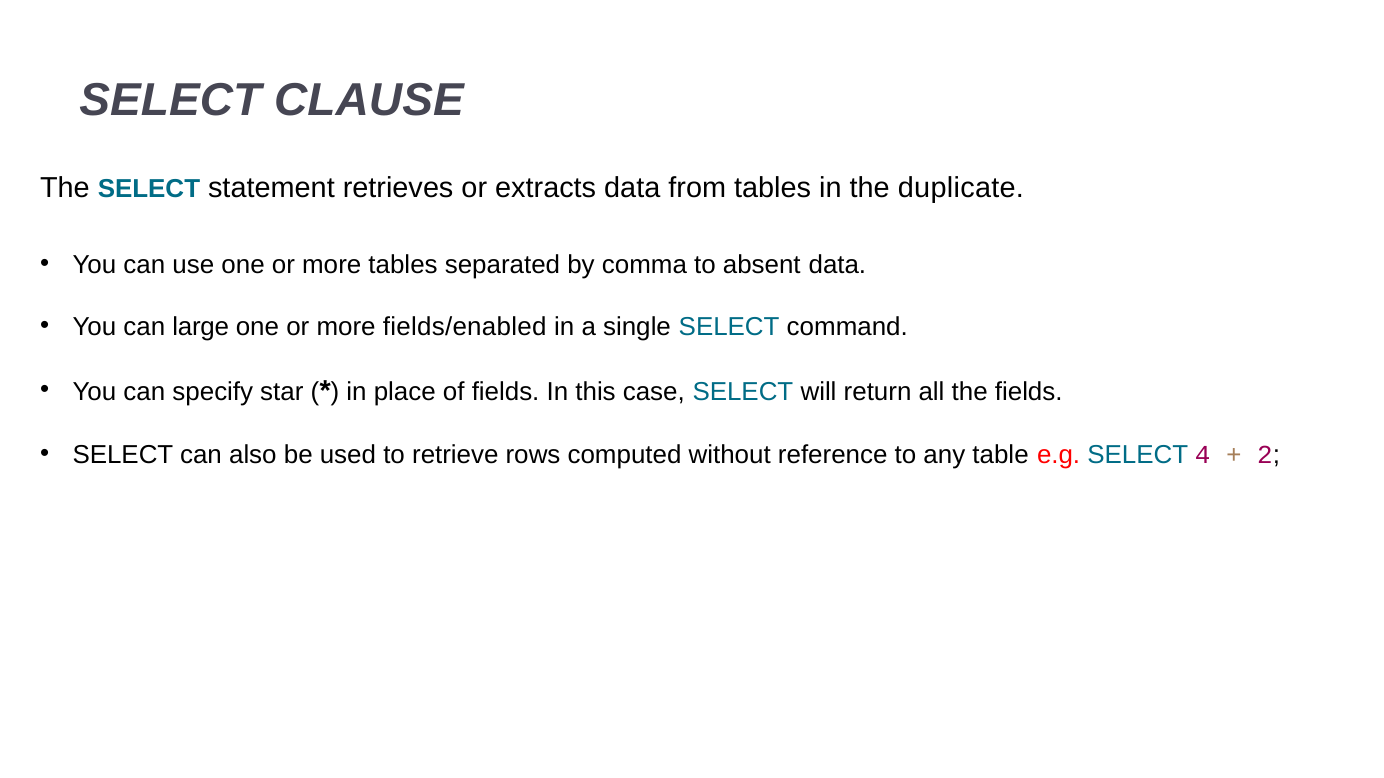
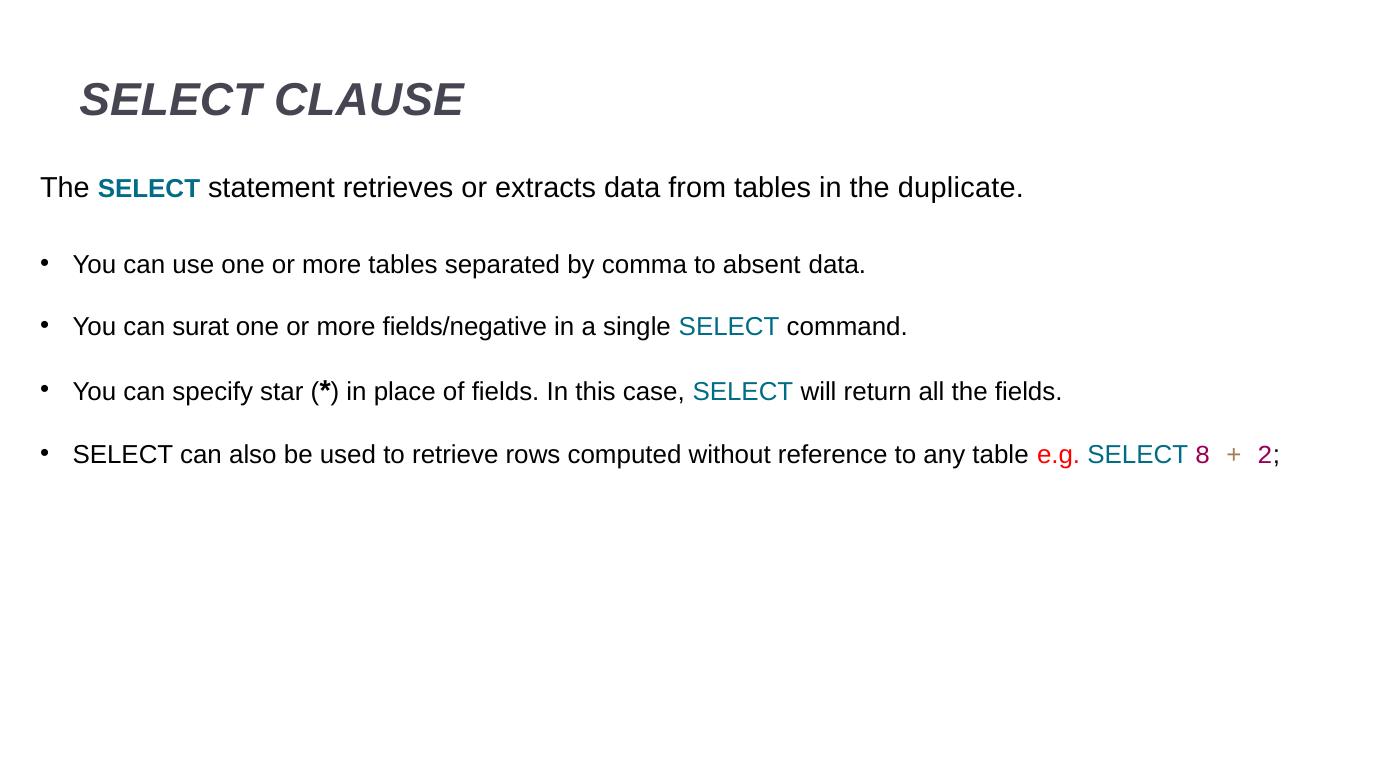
large: large -> surat
fields/enabled: fields/enabled -> fields/negative
4: 4 -> 8
